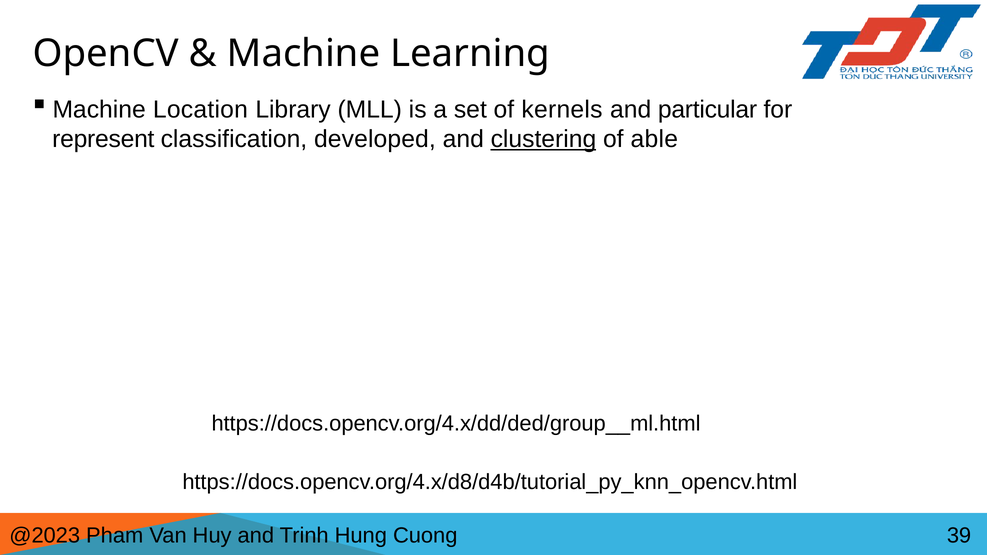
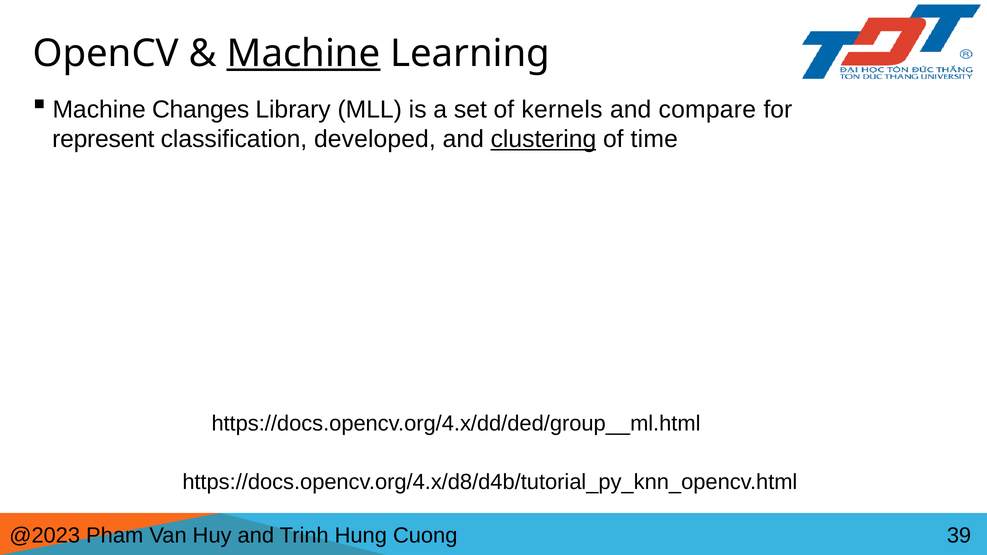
Machine at (304, 53) underline: none -> present
Location: Location -> Changes
particular: particular -> compare
able: able -> time
